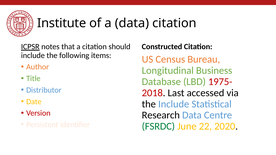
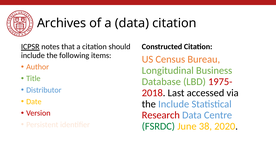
Institute: Institute -> Archives
Research colour: black -> red
22: 22 -> 38
